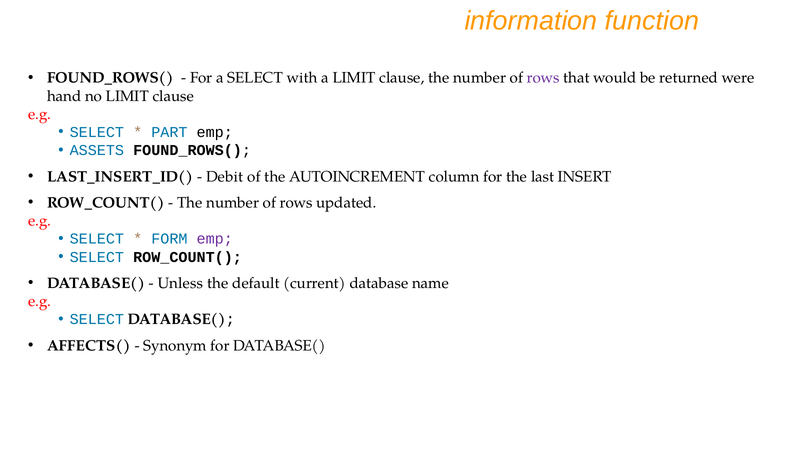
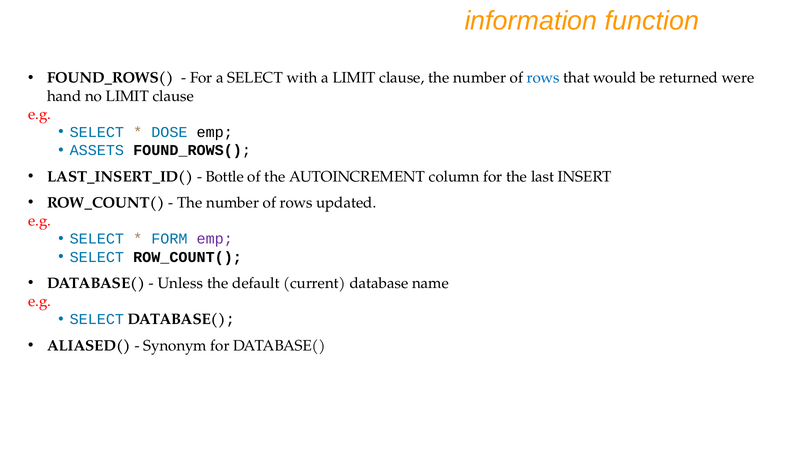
rows at (543, 78) colour: purple -> blue
PART: PART -> DOSE
Debit: Debit -> Bottle
AFFECTS(: AFFECTS( -> ALIASED(
